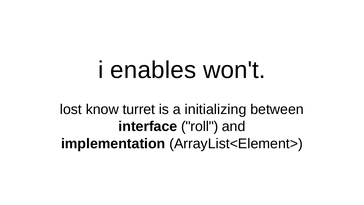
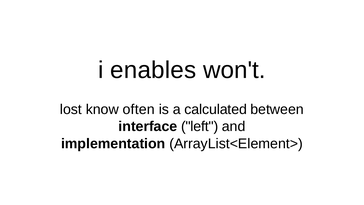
turret: turret -> often
initializing: initializing -> calculated
roll: roll -> left
